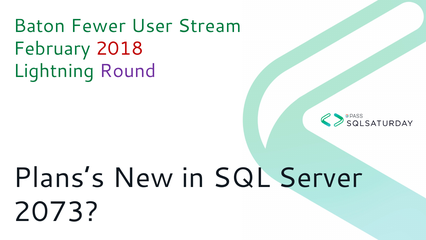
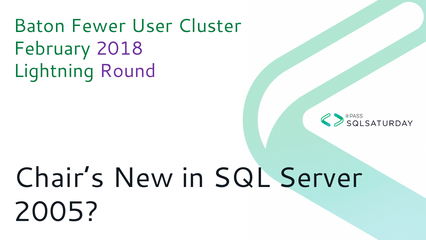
Stream: Stream -> Cluster
2018 colour: red -> purple
Plans’s: Plans’s -> Chair’s
2073: 2073 -> 2005
